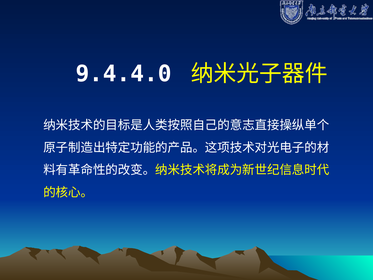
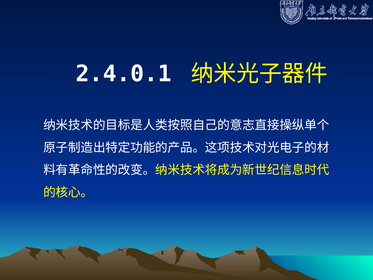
9.4.4.0: 9.4.4.0 -> 2.4.0.1
